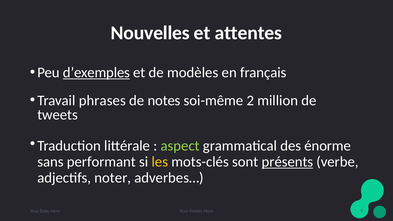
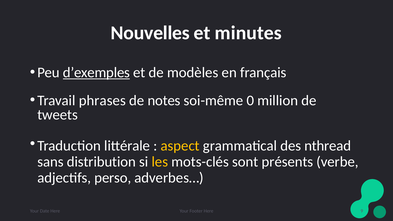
attentes: attentes -> minutes
2: 2 -> 0
aspect colour: light green -> yellow
énorme: énorme -> nthread
performant: performant -> distribution
présents underline: present -> none
noter: noter -> perso
